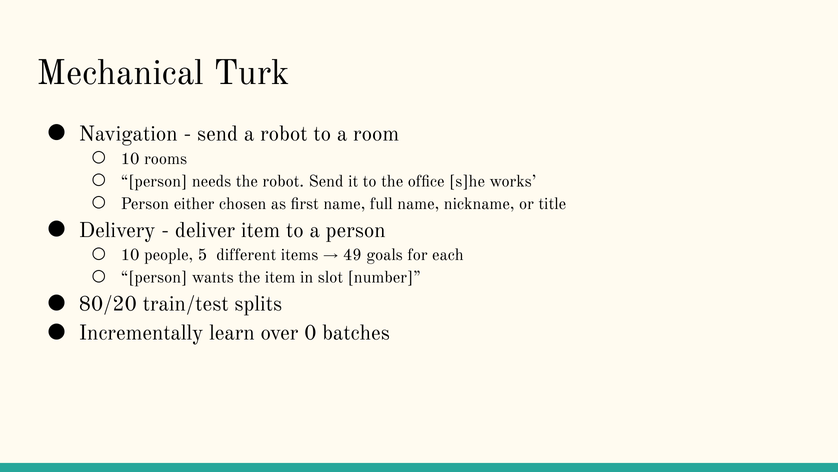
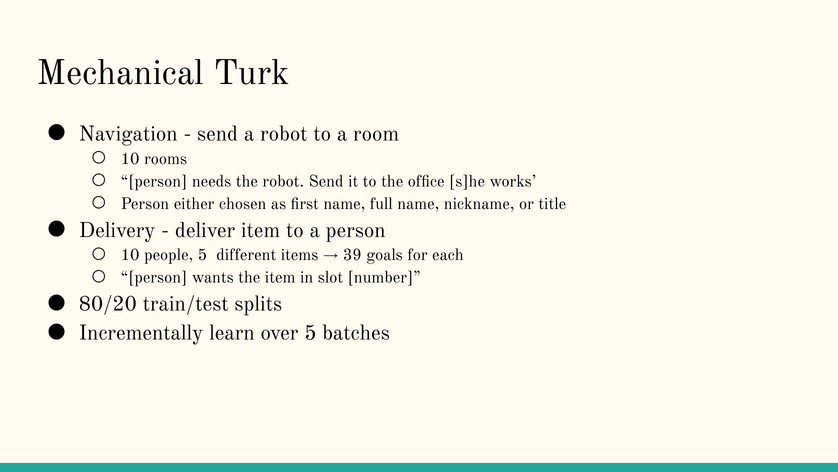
49: 49 -> 39
over 0: 0 -> 5
